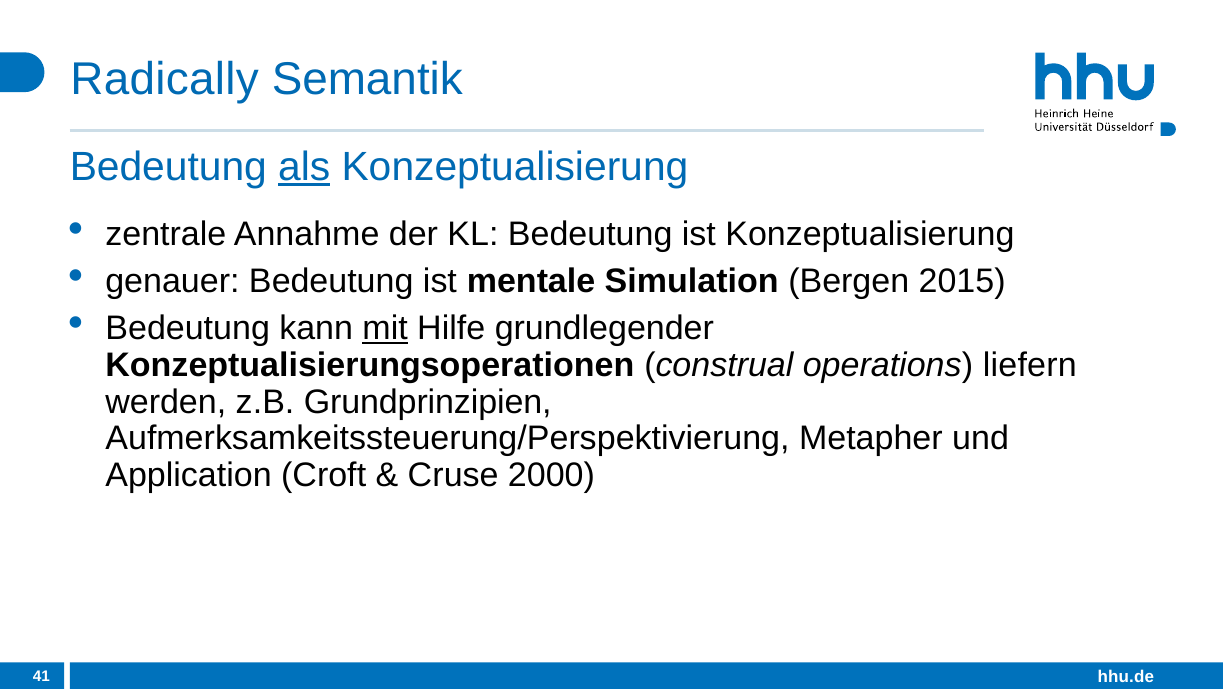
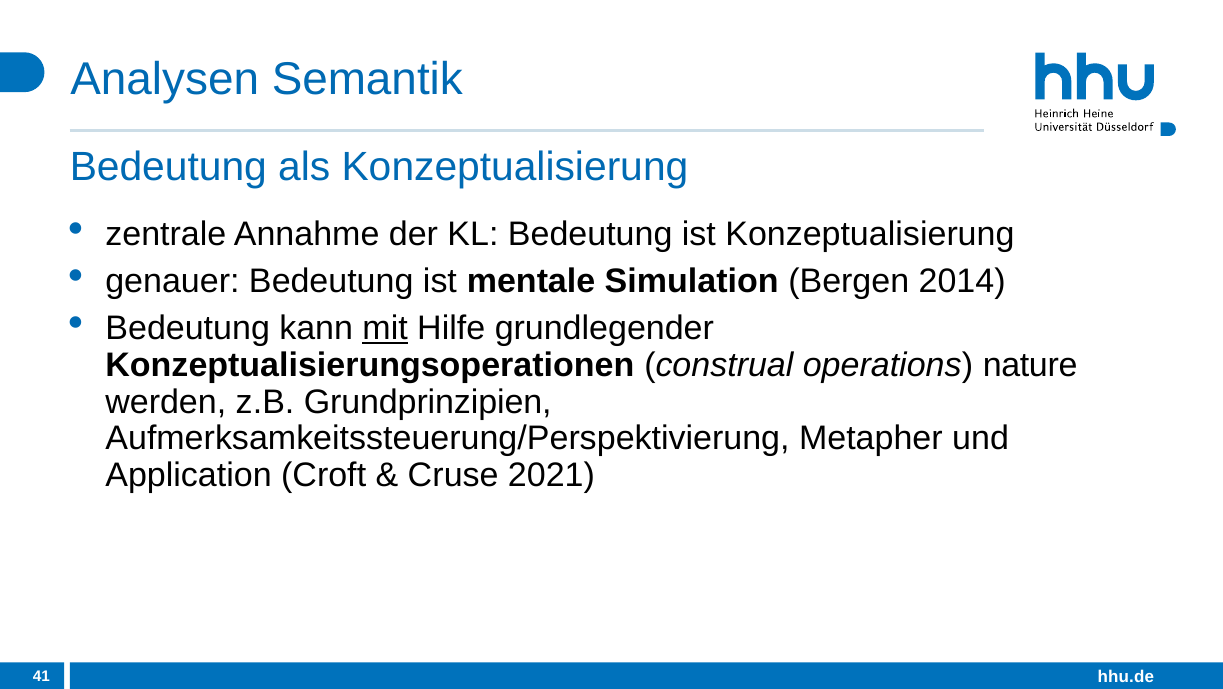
Radically: Radically -> Analysen
als underline: present -> none
2015: 2015 -> 2014
liefern: liefern -> nature
2000: 2000 -> 2021
